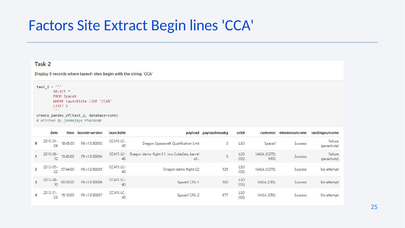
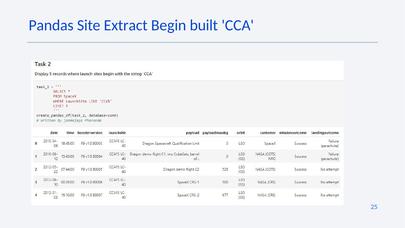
Factors: Factors -> Pandas
lines: lines -> built
